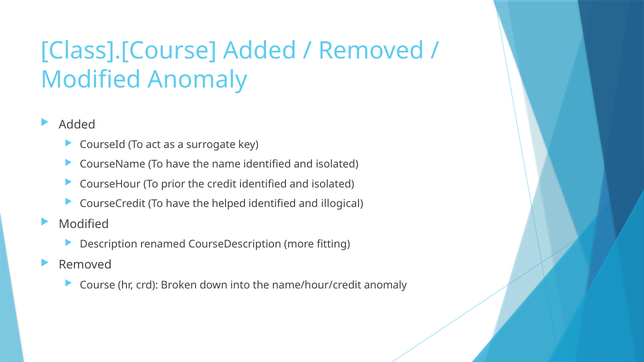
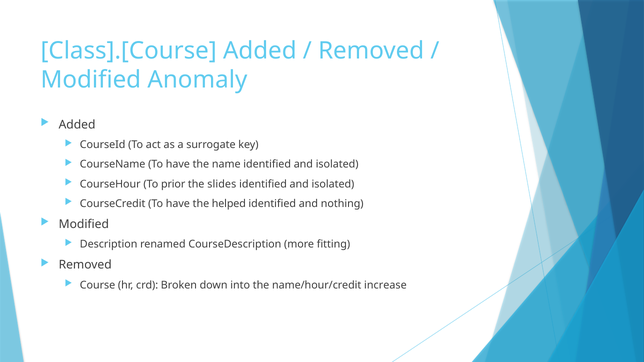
credit: credit -> slides
illogical: illogical -> nothing
name/hour/credit anomaly: anomaly -> increase
